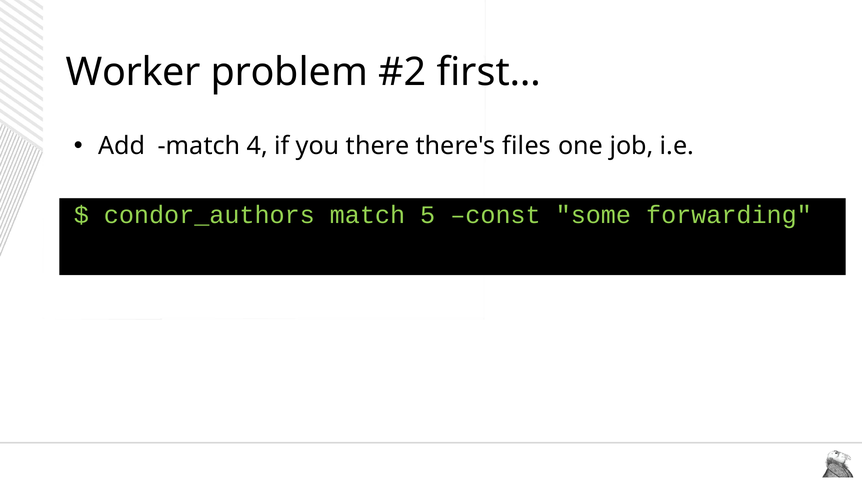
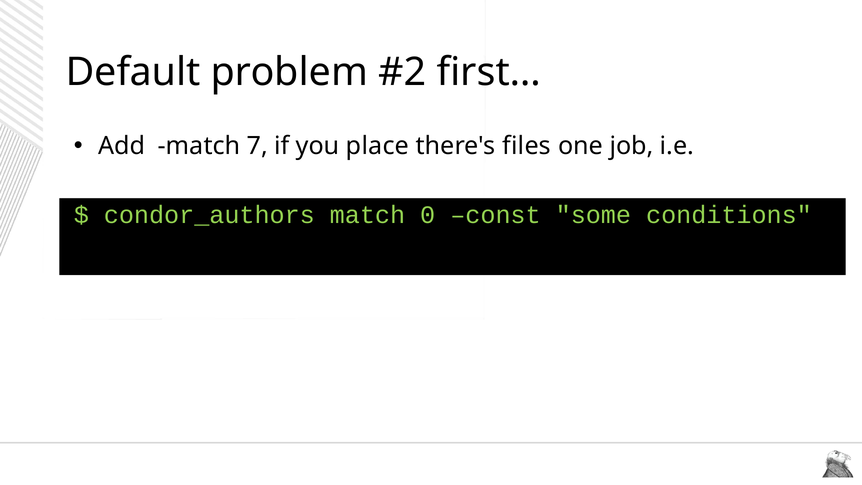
Worker: Worker -> Default
4: 4 -> 7
there: there -> place
5: 5 -> 0
forwarding: forwarding -> conditions
